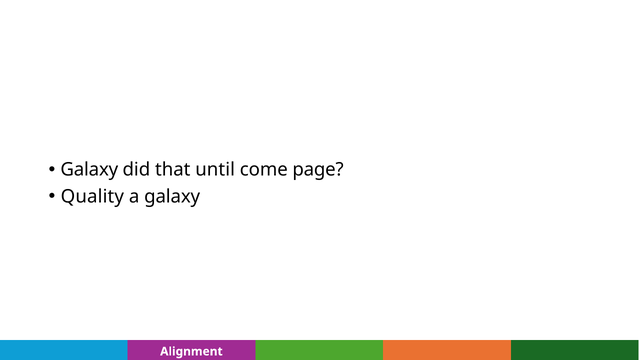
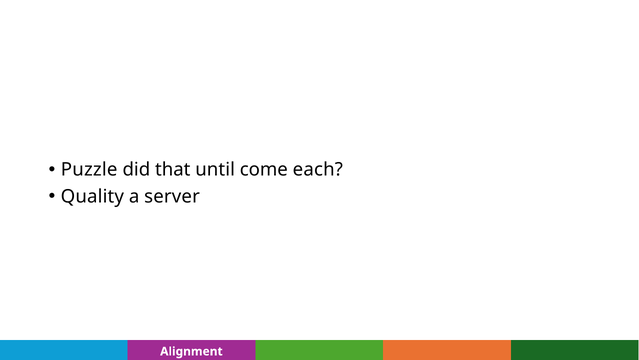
Galaxy at (89, 169): Galaxy -> Puzzle
page: page -> each
a galaxy: galaxy -> server
